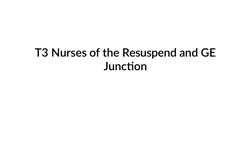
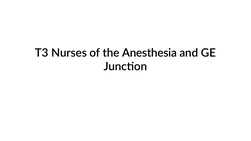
Resuspend: Resuspend -> Anesthesia
